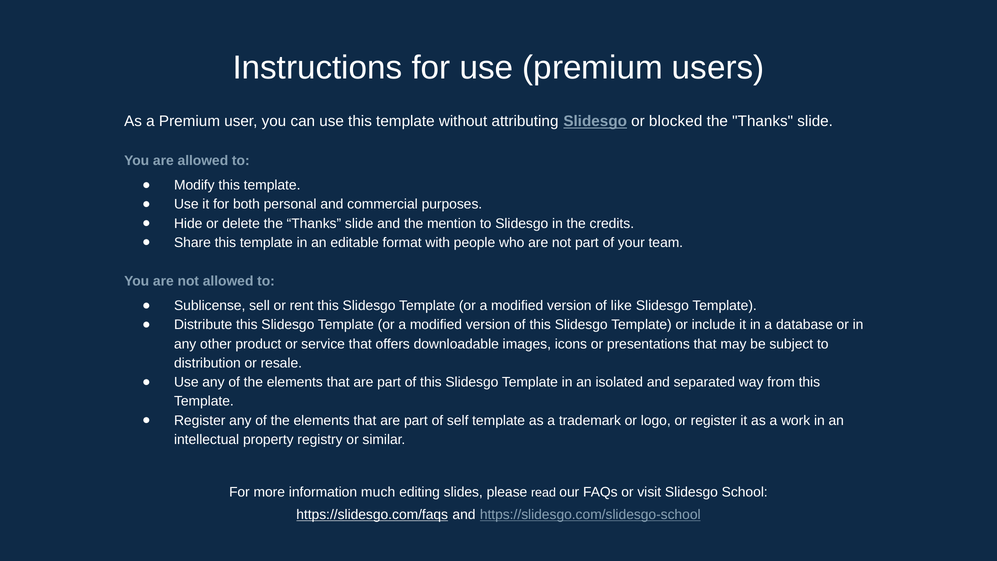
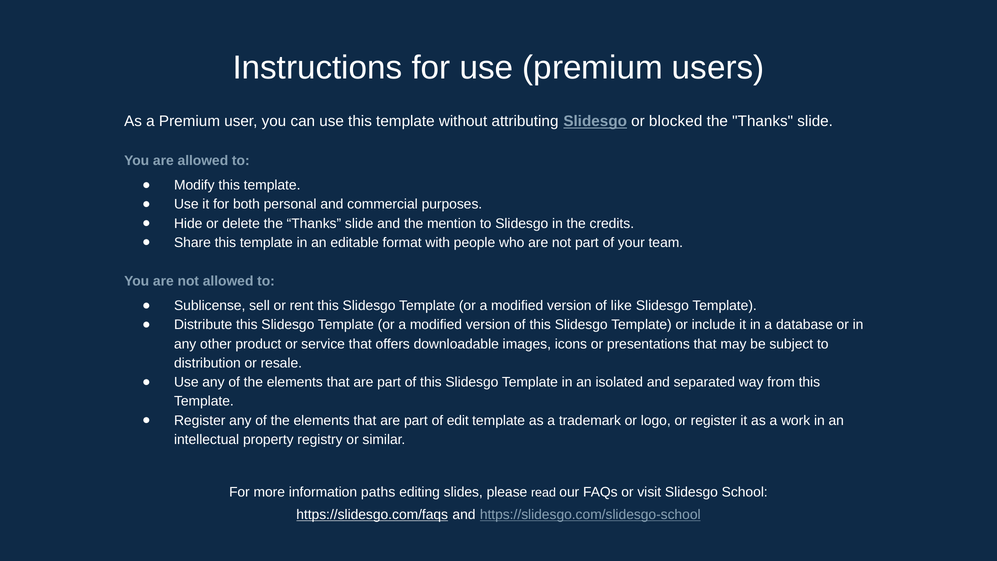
self: self -> edit
much: much -> paths
